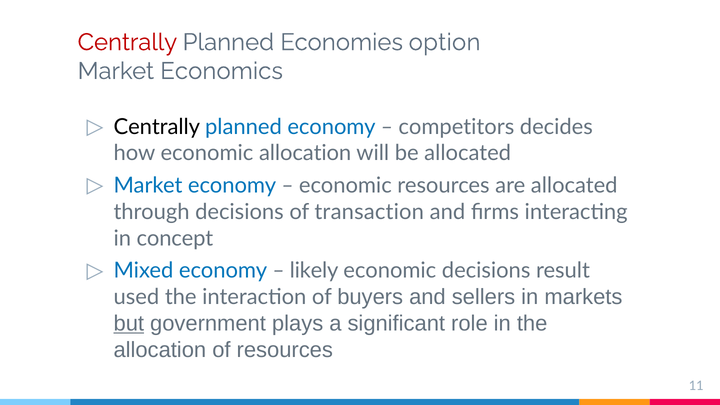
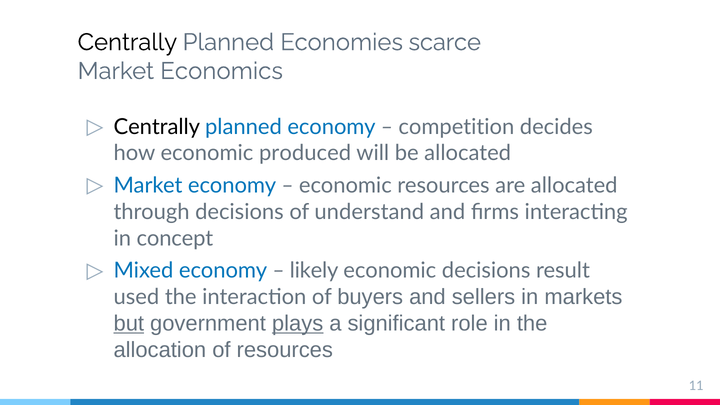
Centrally at (127, 42) colour: red -> black
option: option -> scarce
competitors: competitors -> competition
economic allocation: allocation -> produced
transaction: transaction -> understand
plays underline: none -> present
